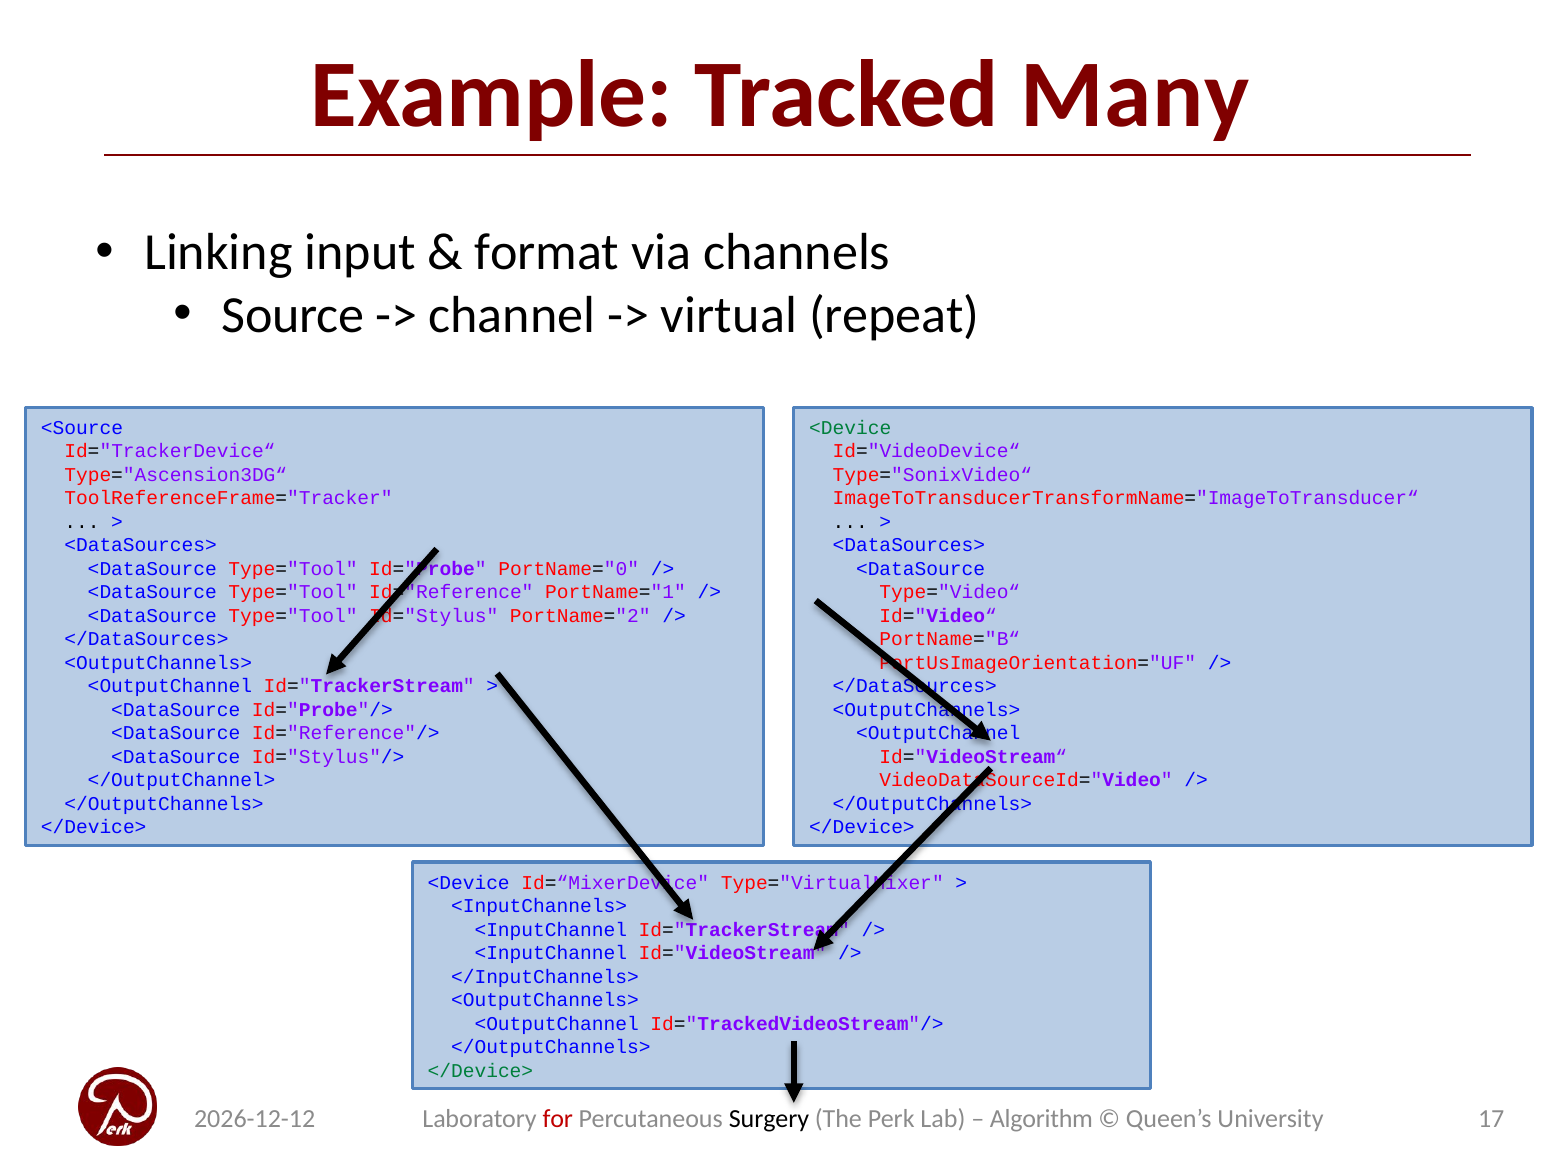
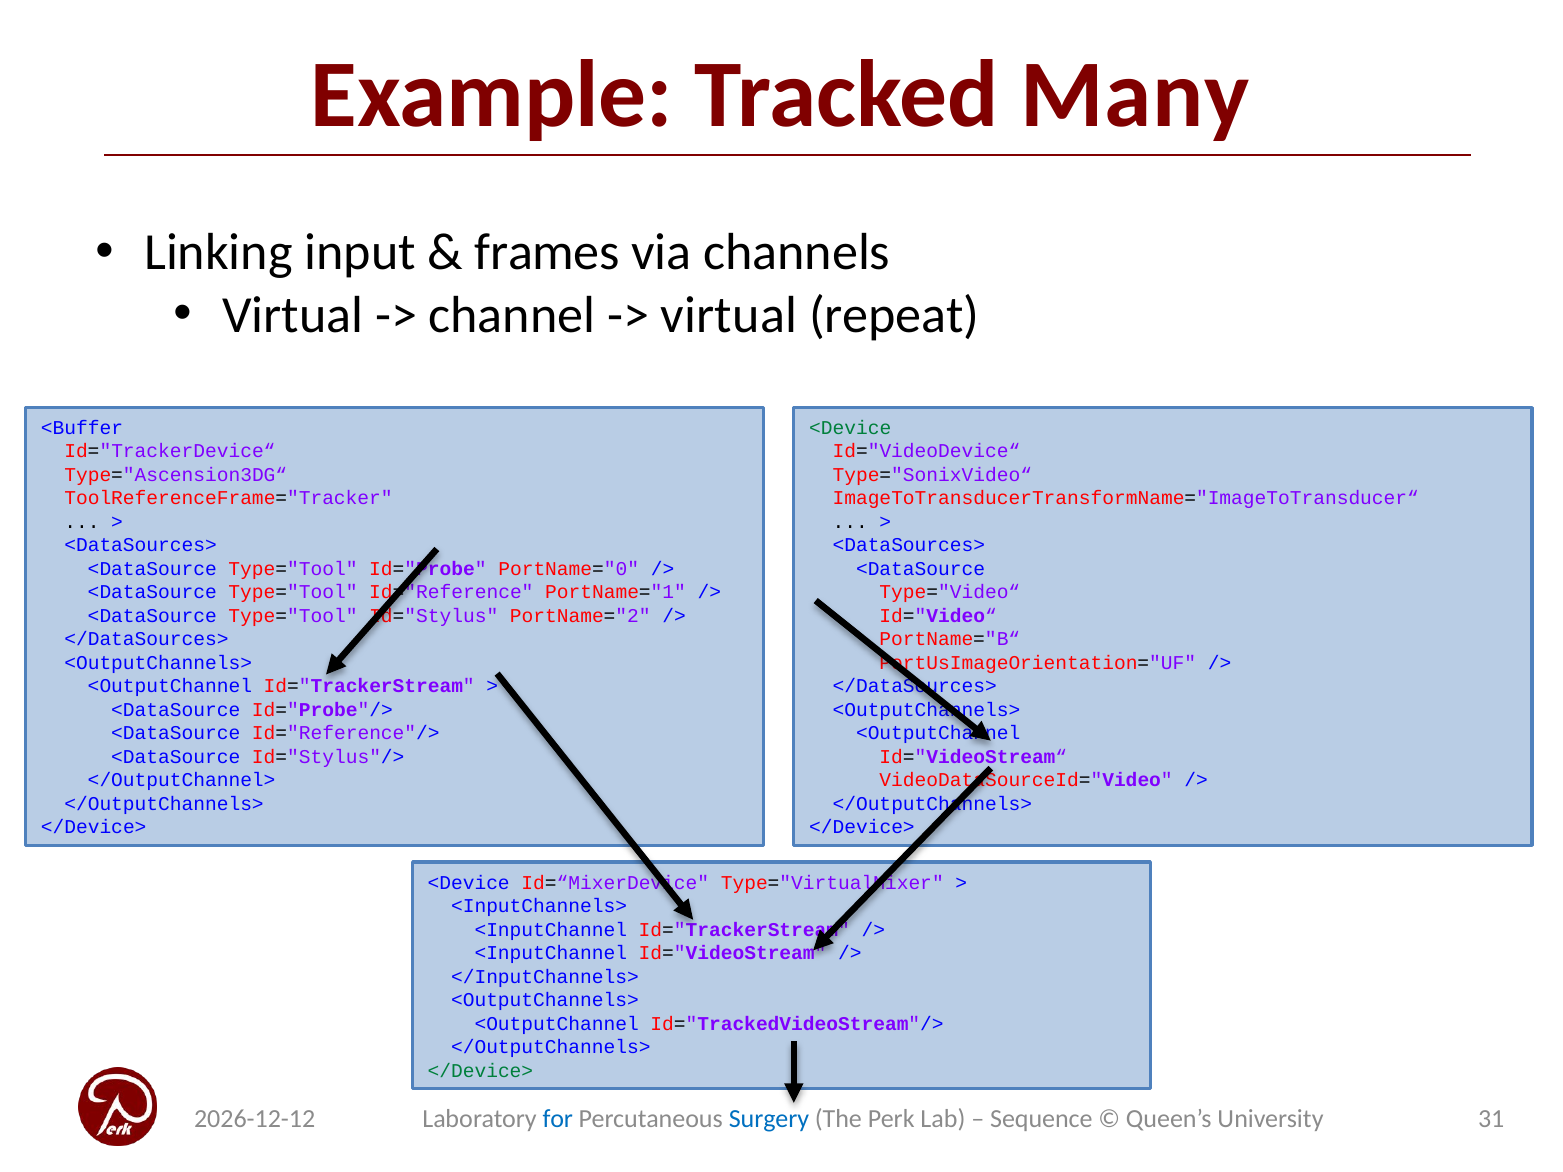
format: format -> frames
Source at (293, 315): Source -> Virtual
<Source: <Source -> <Buffer
for colour: red -> blue
Surgery colour: black -> blue
Algorithm: Algorithm -> Sequence
17: 17 -> 31
